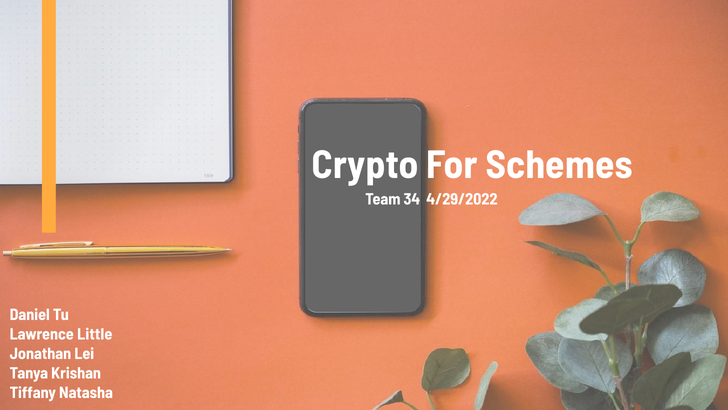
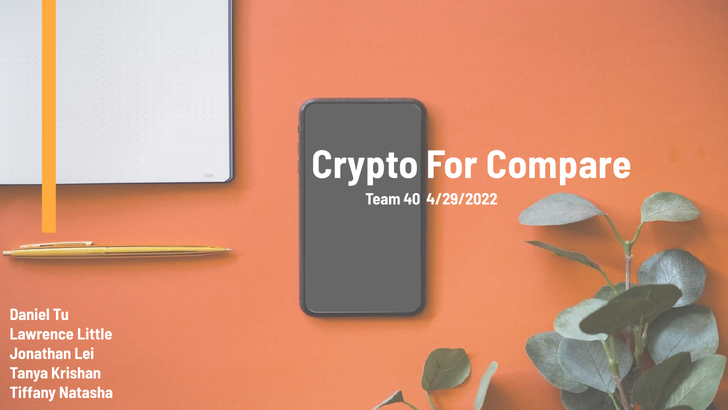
Schemes: Schemes -> Compare
34: 34 -> 40
